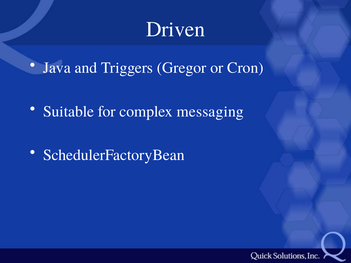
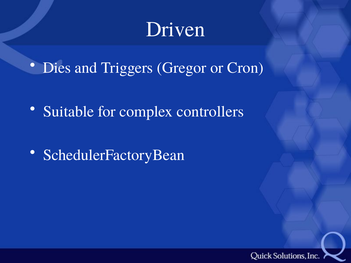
Java: Java -> Dies
messaging: messaging -> controllers
